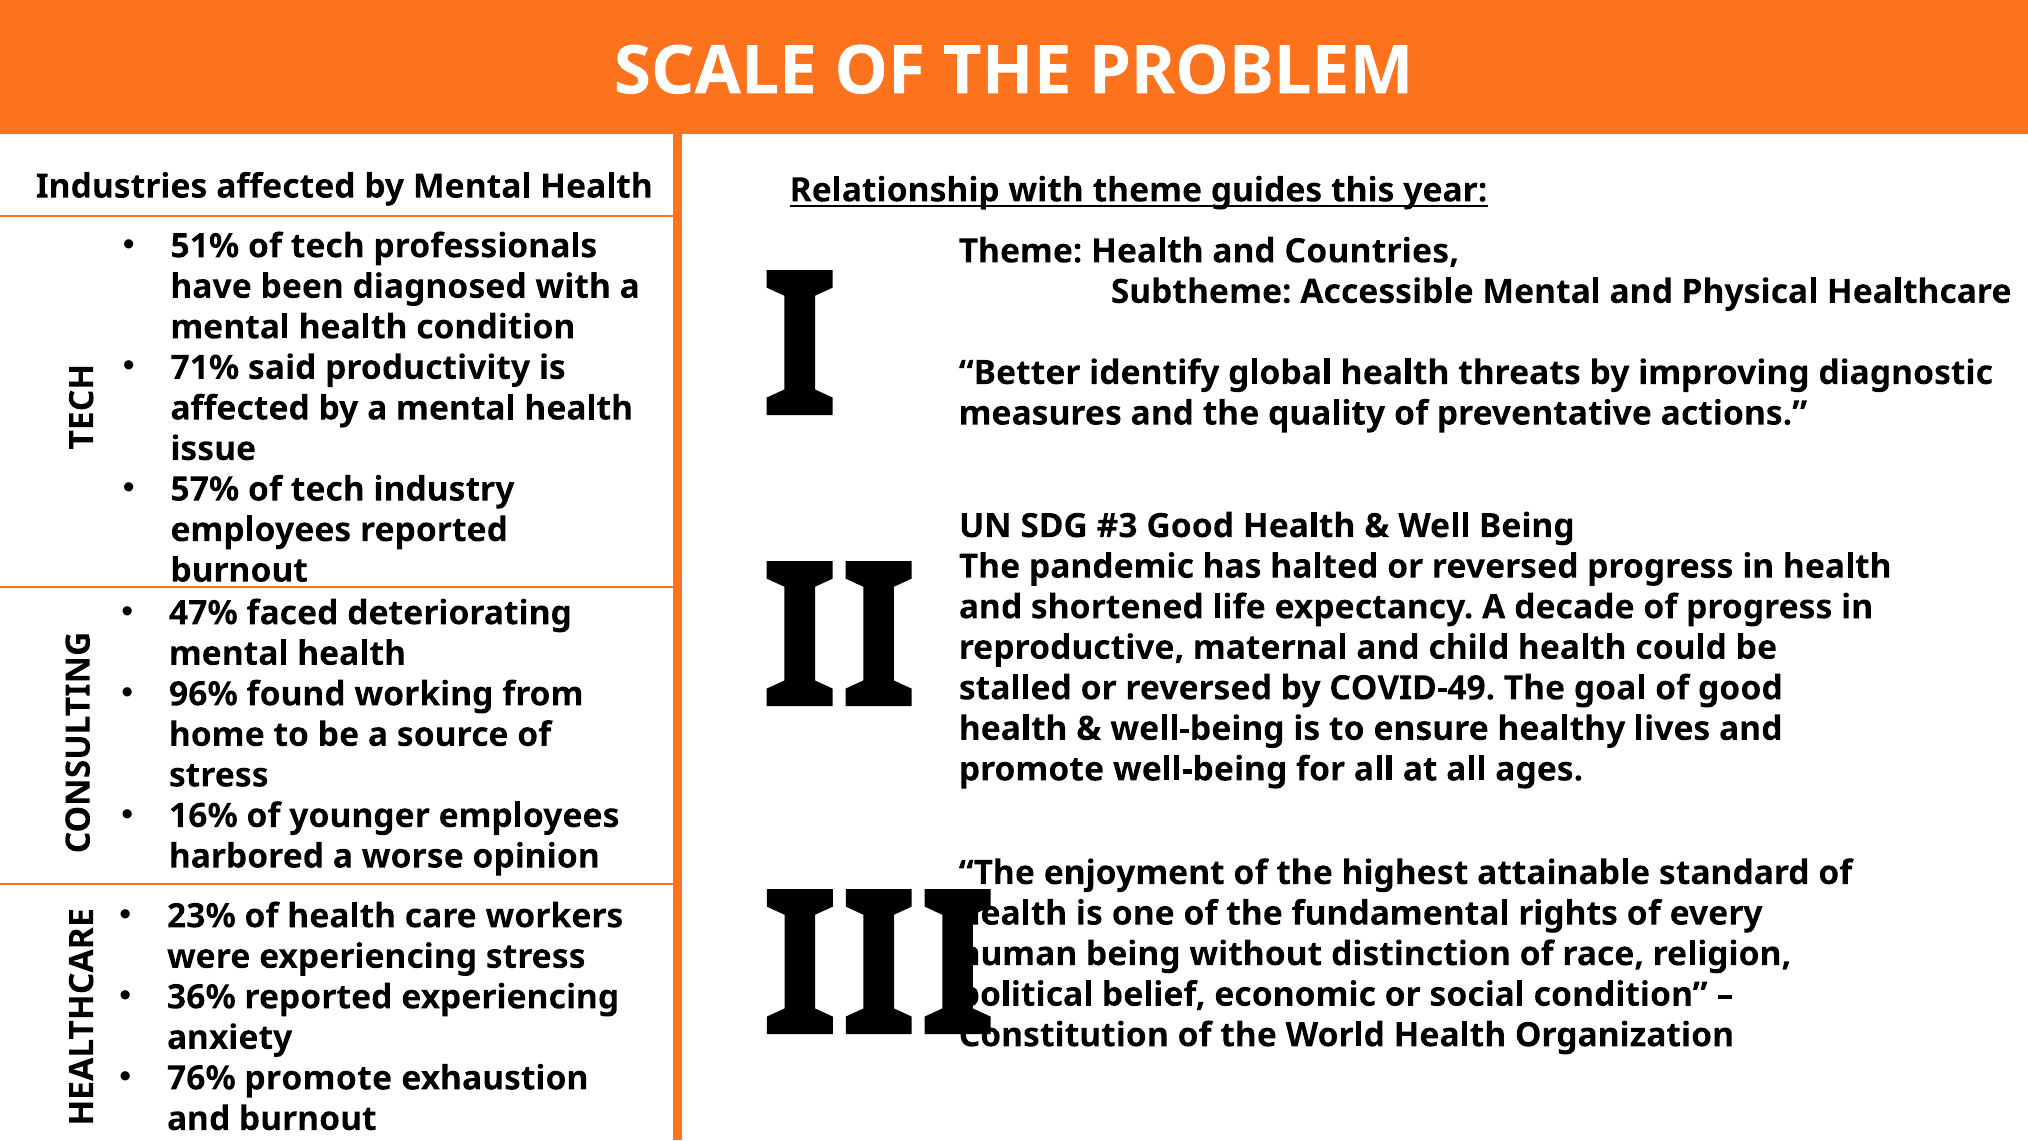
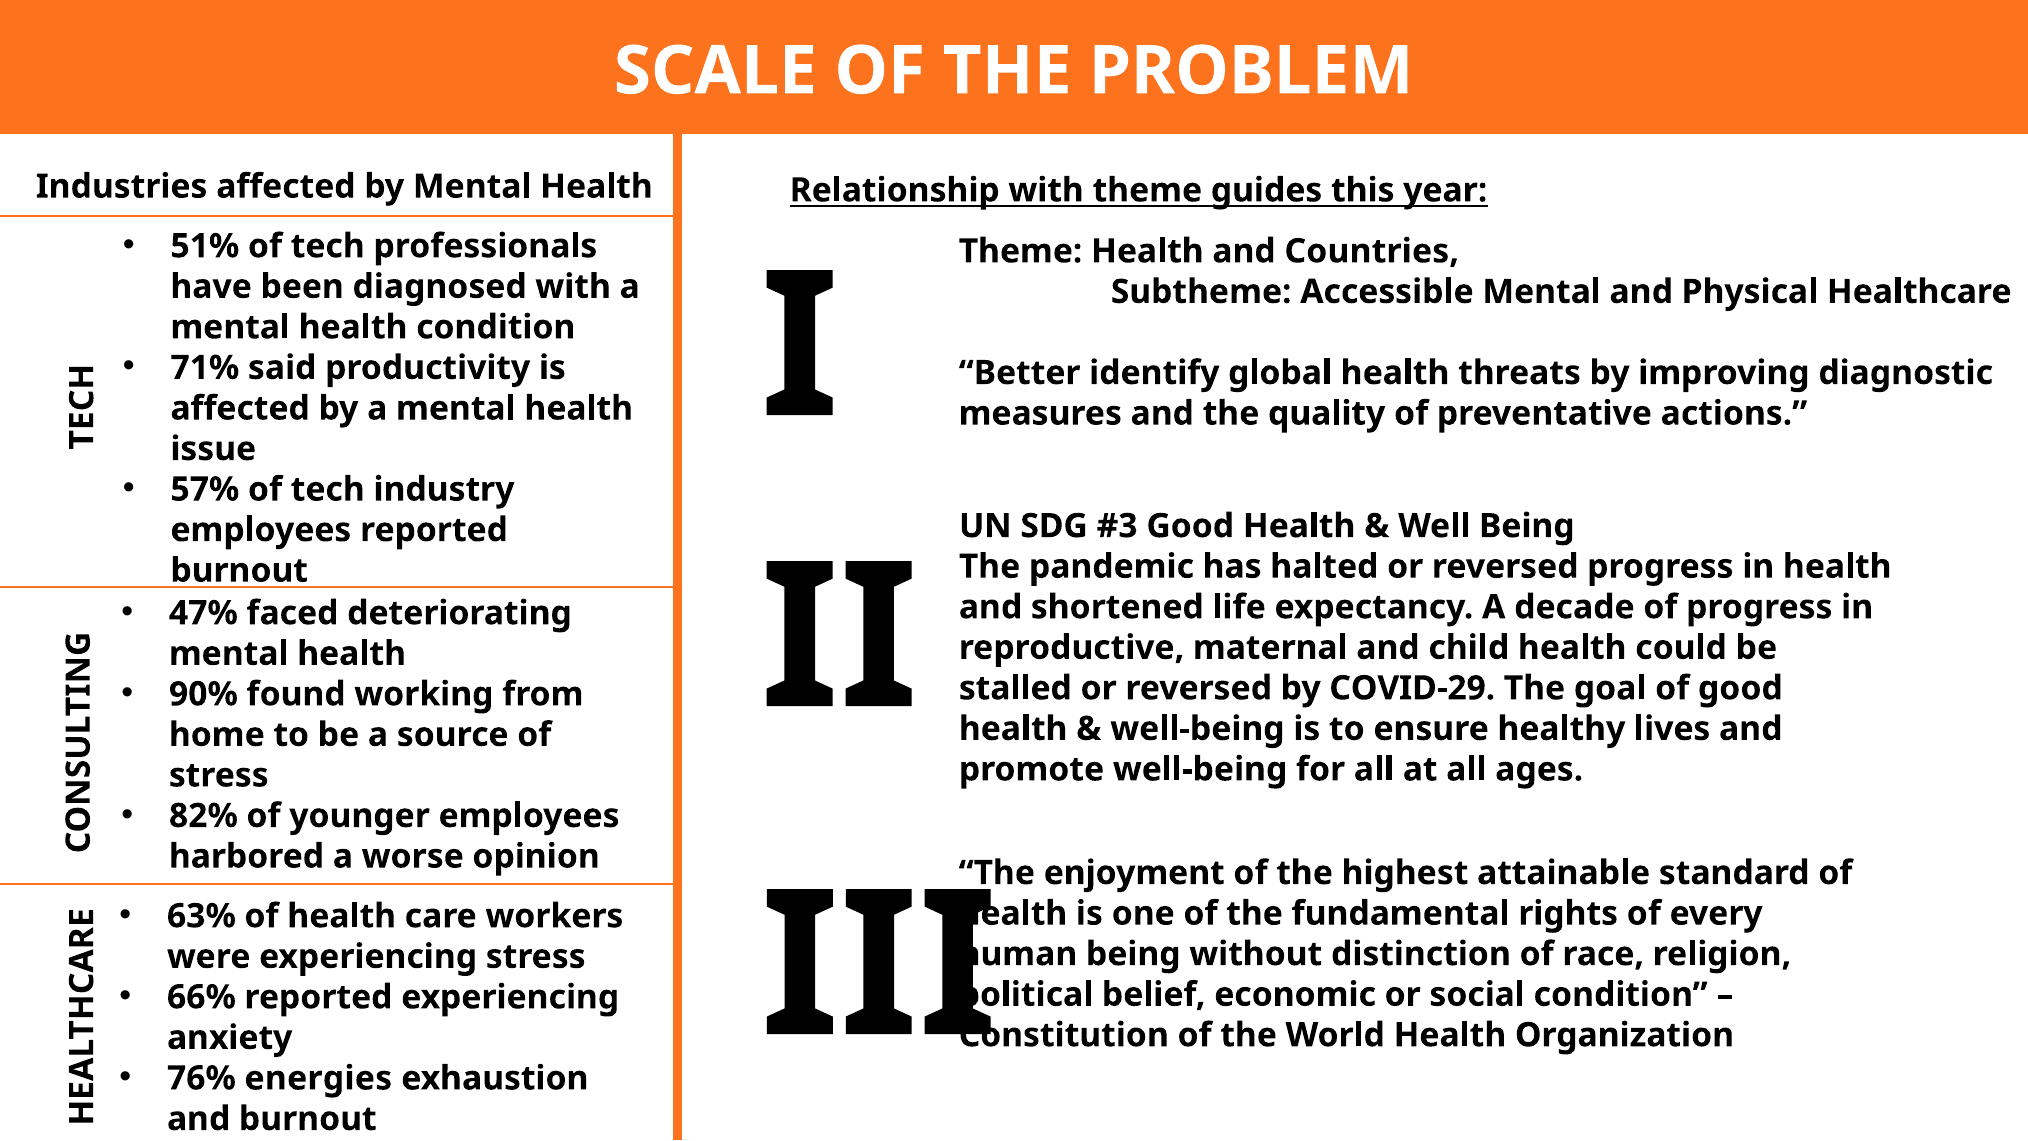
96%: 96% -> 90%
COVID-49: COVID-49 -> COVID-29
16%: 16% -> 82%
23%: 23% -> 63%
36%: 36% -> 66%
76% promote: promote -> energies
